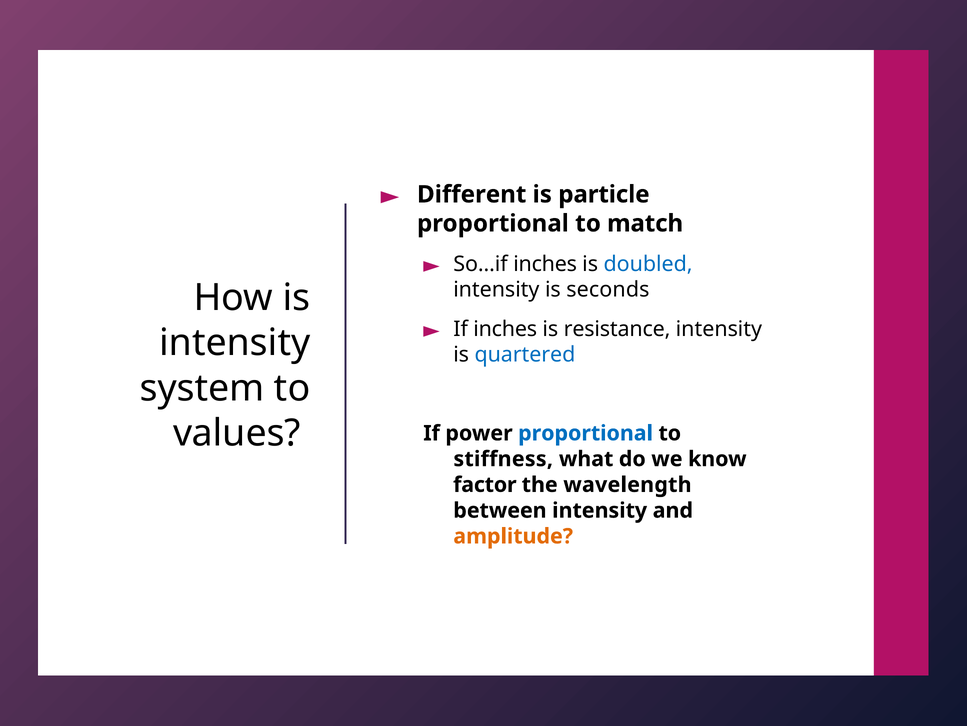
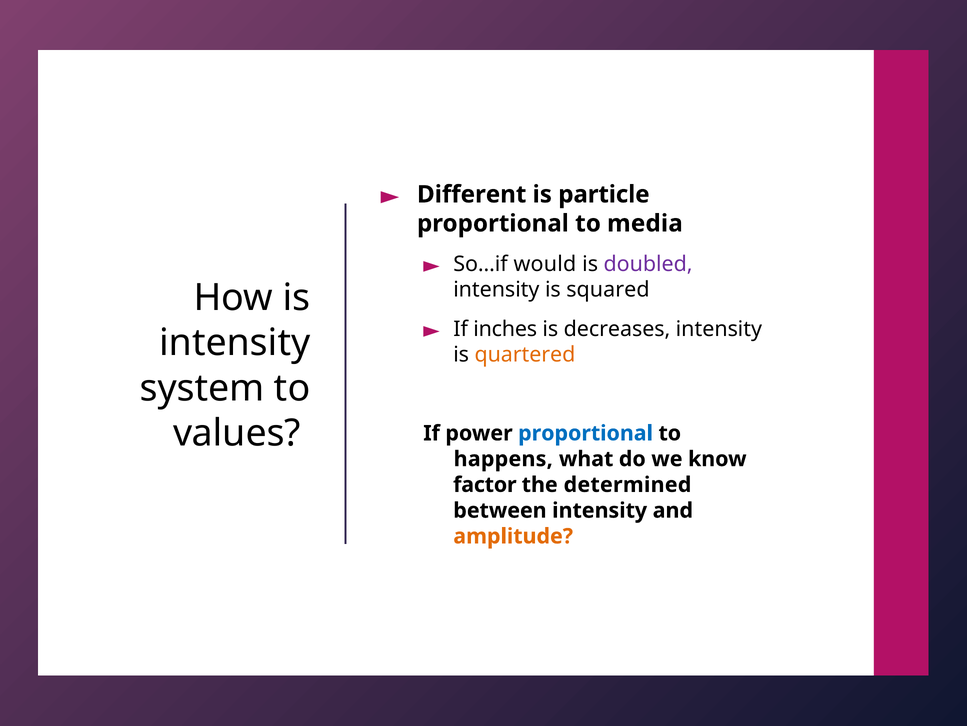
match: match -> media
So…if inches: inches -> would
doubled colour: blue -> purple
seconds: seconds -> squared
resistance: resistance -> decreases
quartered colour: blue -> orange
stiffness: stiffness -> happens
wavelength: wavelength -> determined
